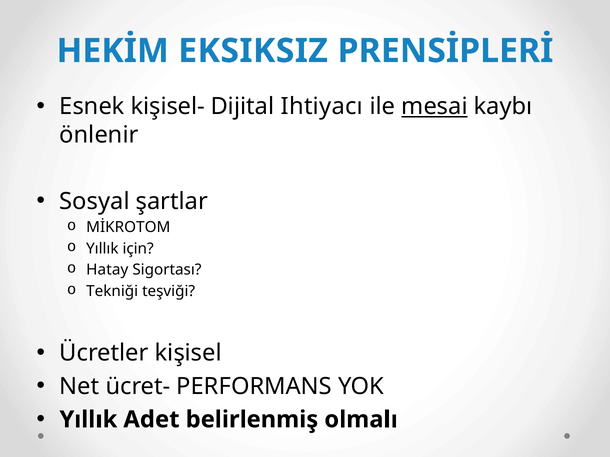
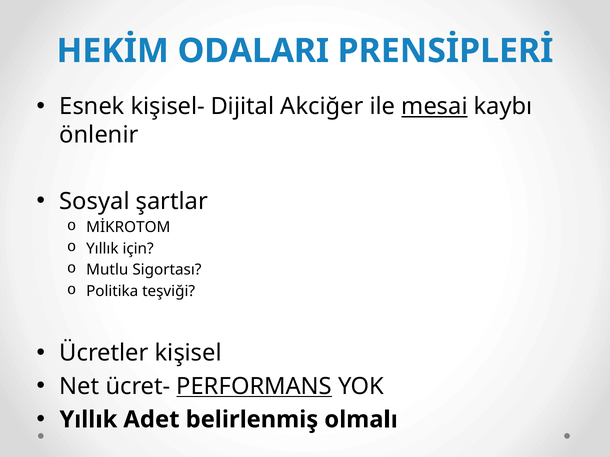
EKSIKSIZ: EKSIKSIZ -> ODALARI
Ihtiyacı: Ihtiyacı -> Akciğer
Hatay: Hatay -> Mutlu
Tekniği: Tekniği -> Politika
PERFORMANS underline: none -> present
